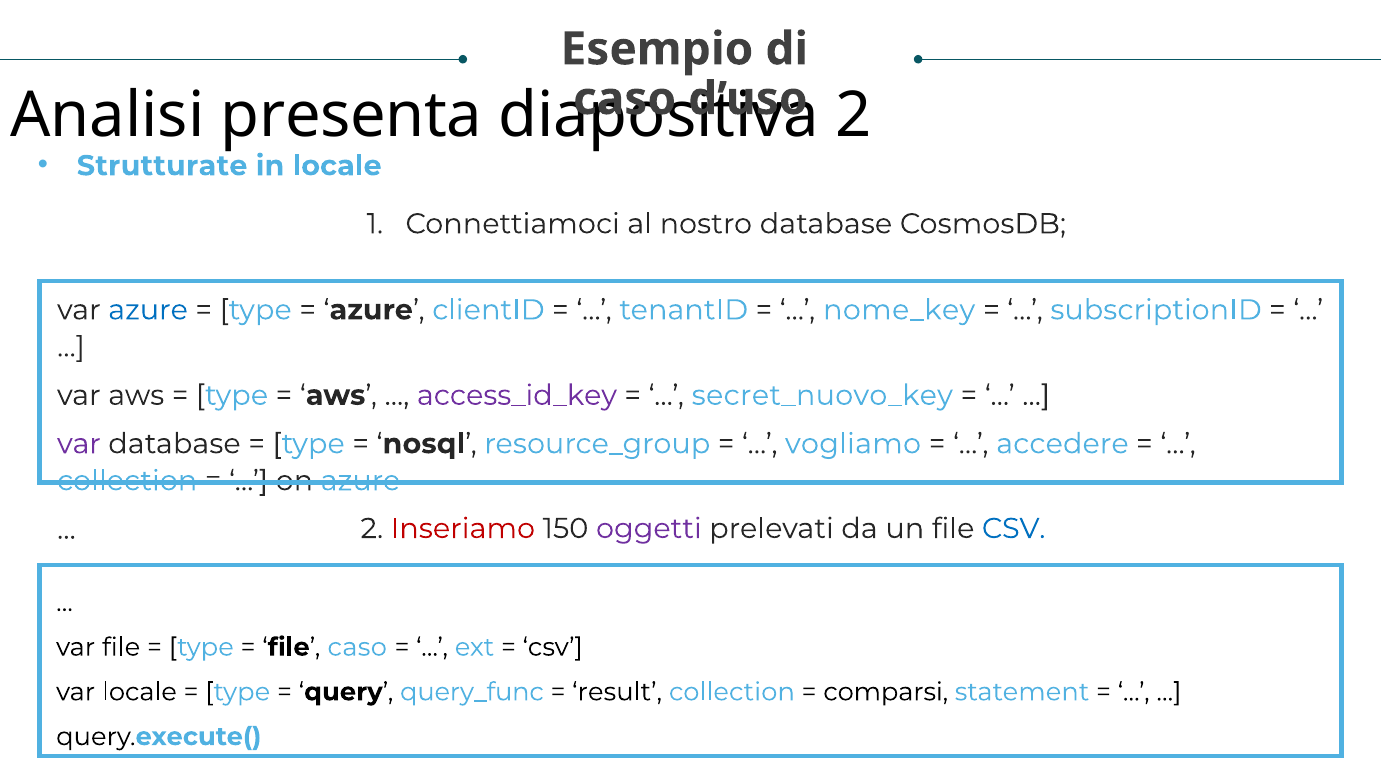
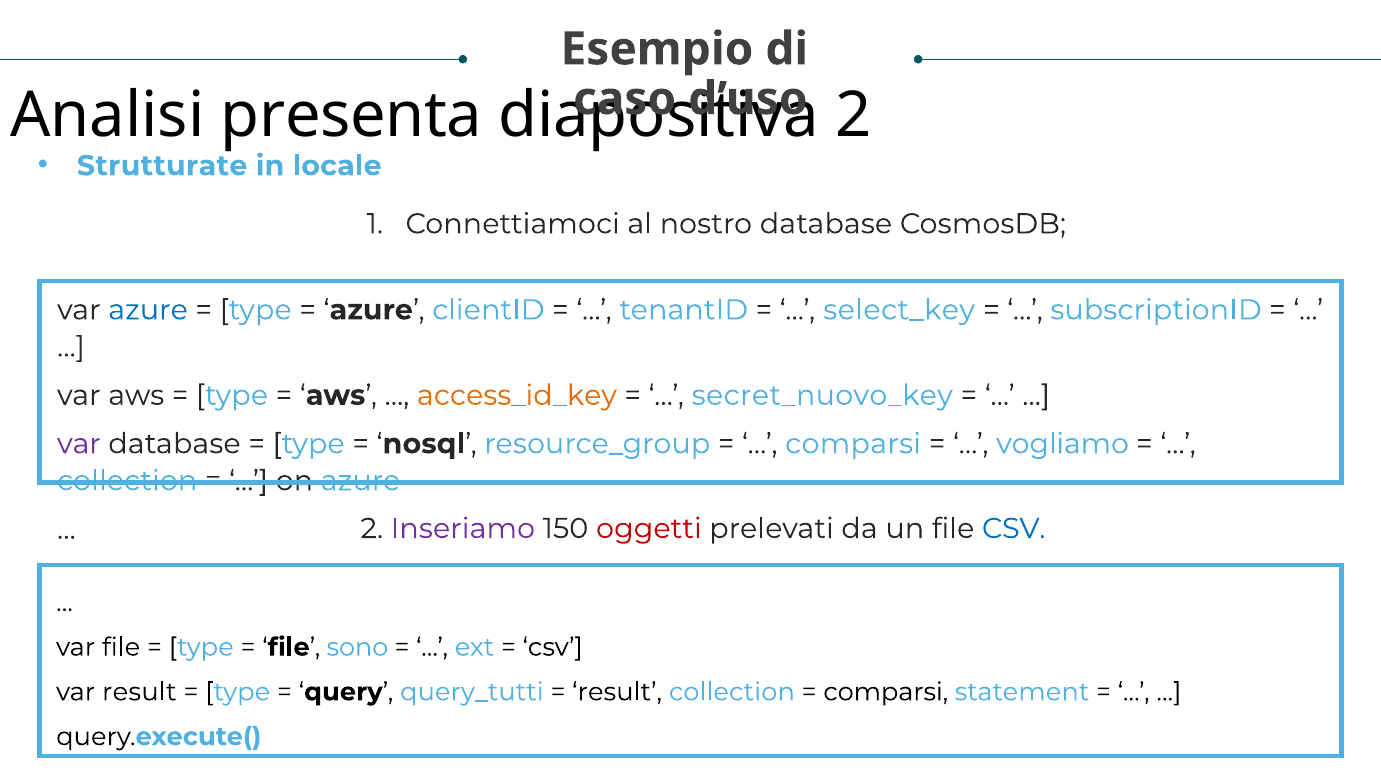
nome_key: nome_key -> select_key
access_id_key colour: purple -> orange
vogliamo at (853, 444): vogliamo -> comparsi
accedere: accedere -> vogliamo
Inseriamo colour: red -> purple
oggetti colour: purple -> red
file caso: caso -> sono
var locale: locale -> result
query_func: query_func -> query_tutti
